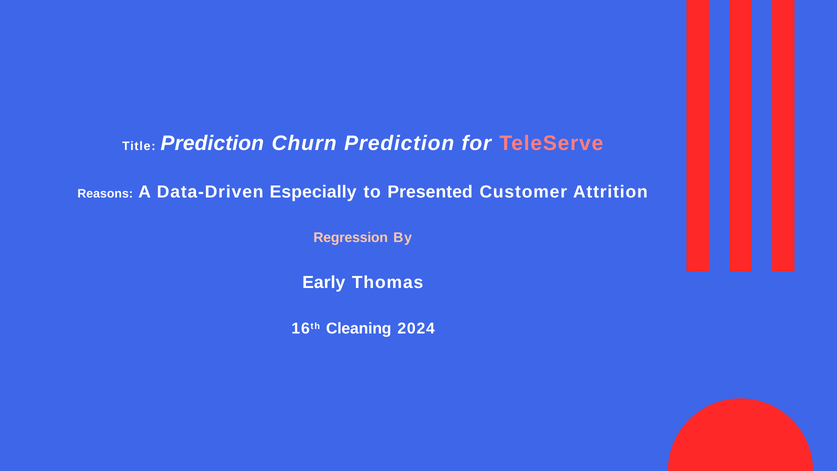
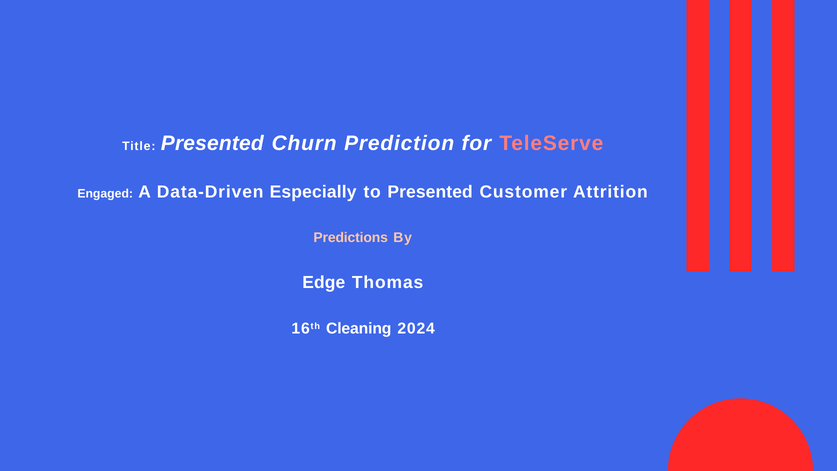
Title Prediction: Prediction -> Presented
Reasons: Reasons -> Engaged
Regression: Regression -> Predictions
Early: Early -> Edge
